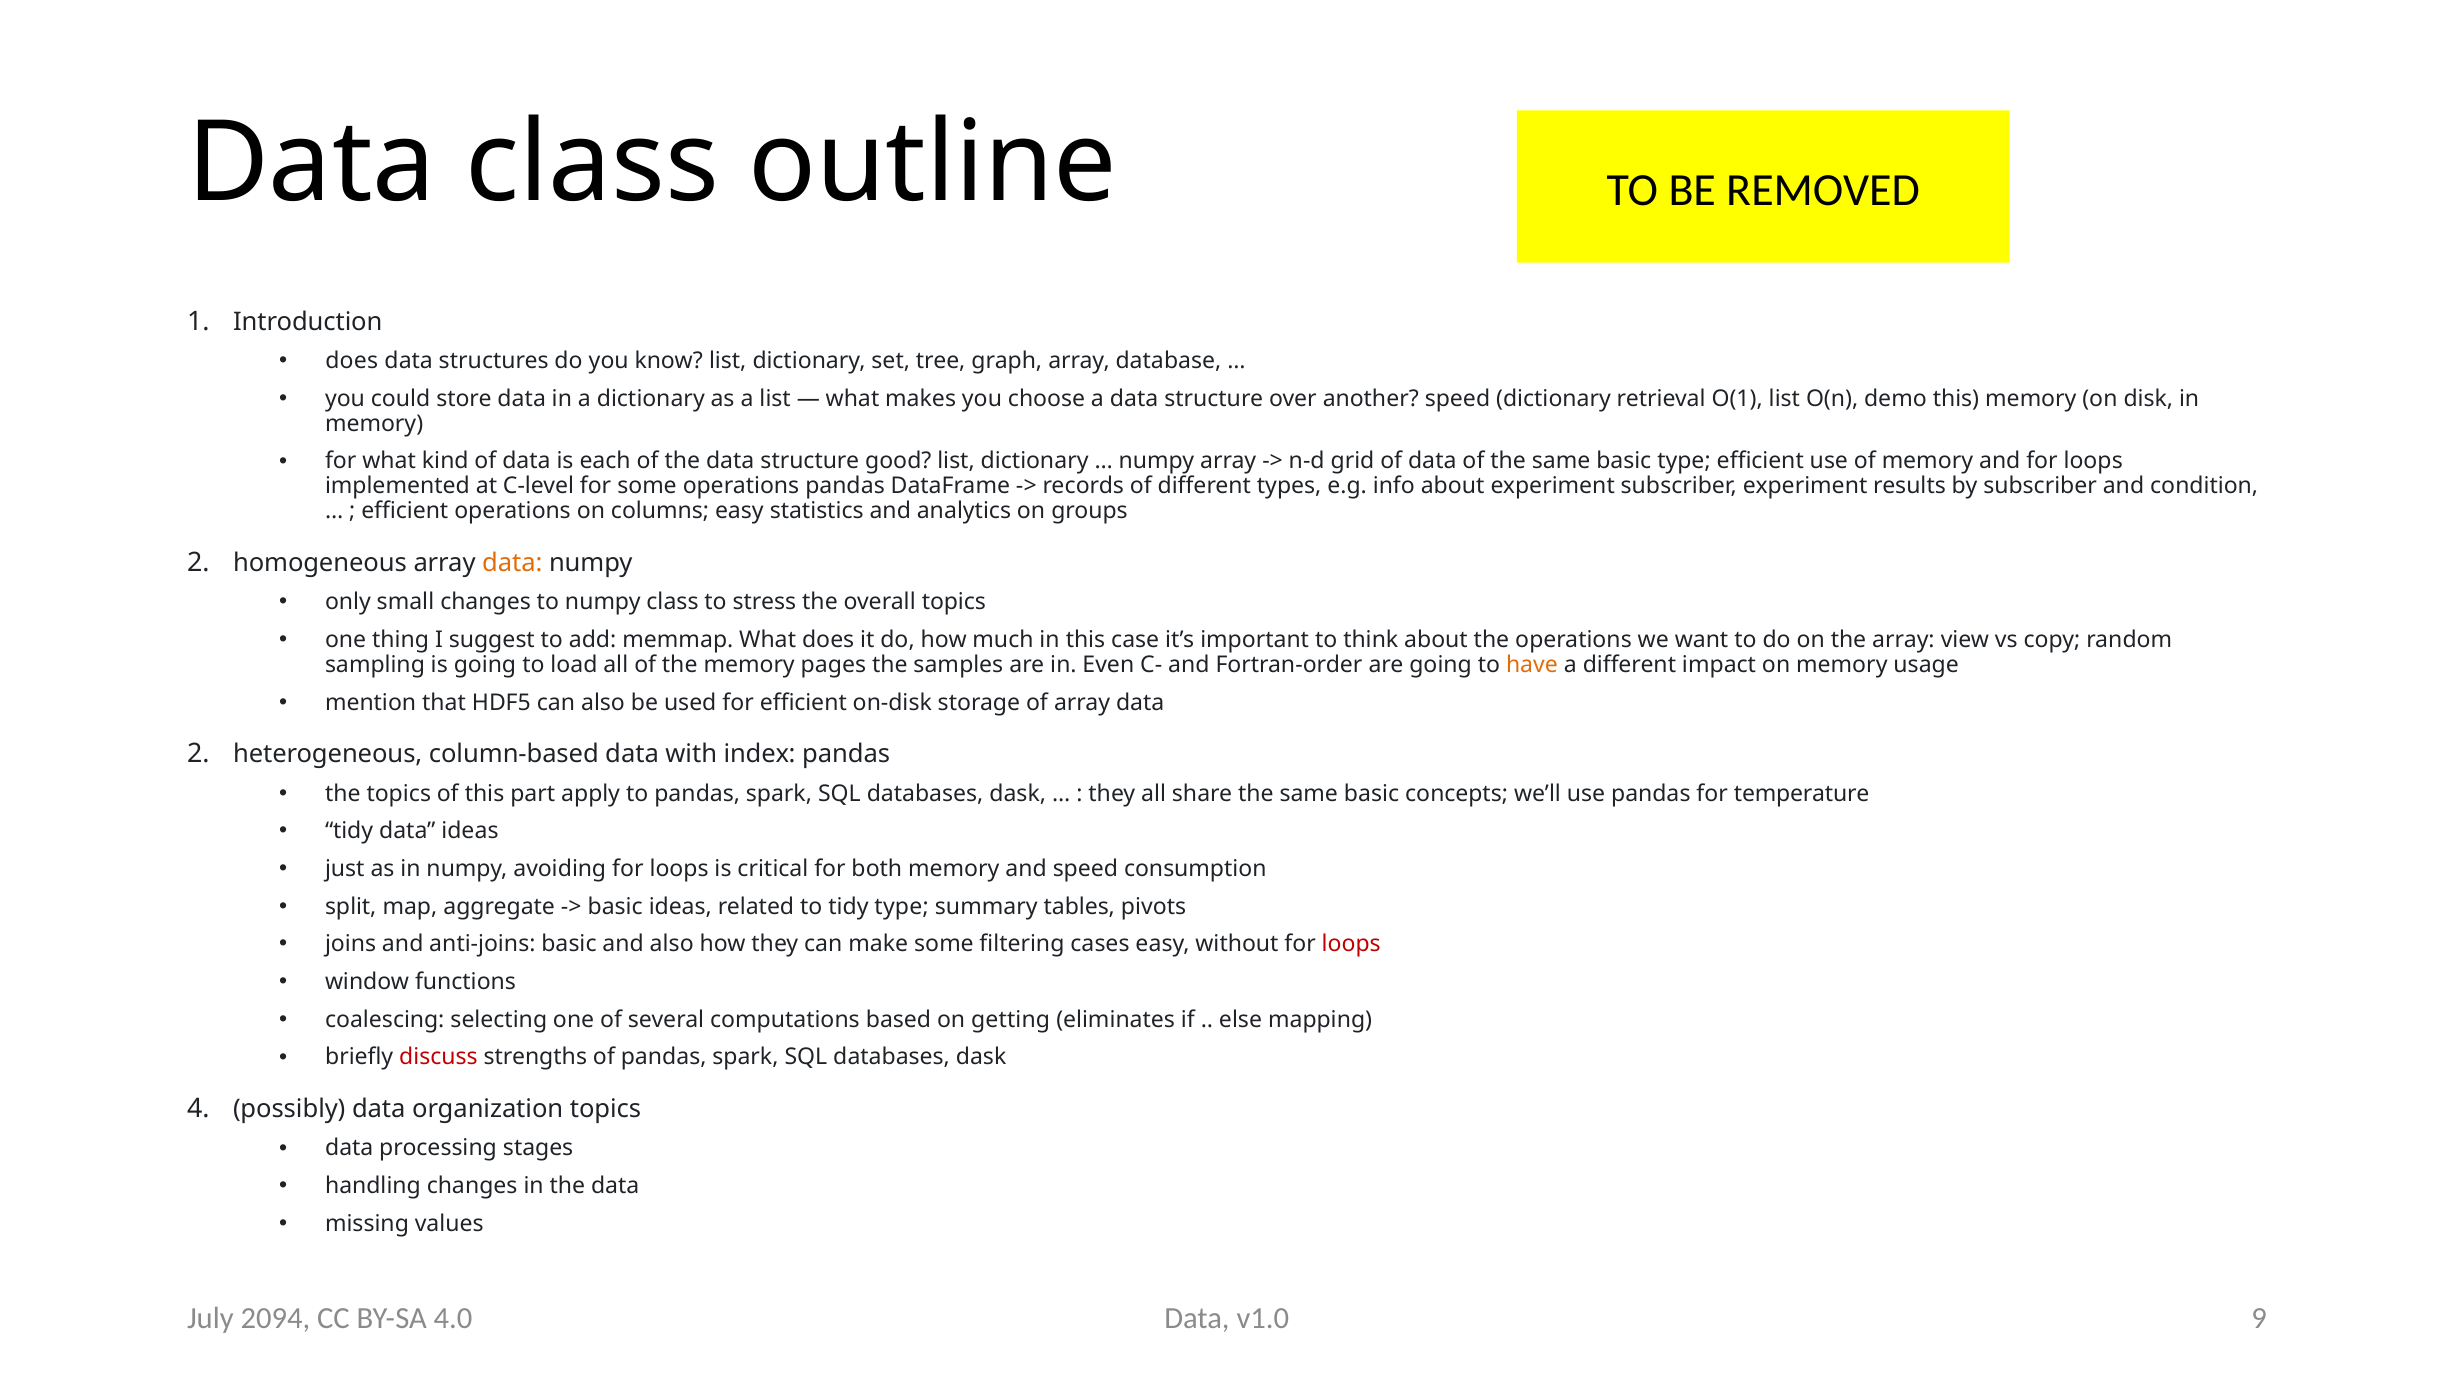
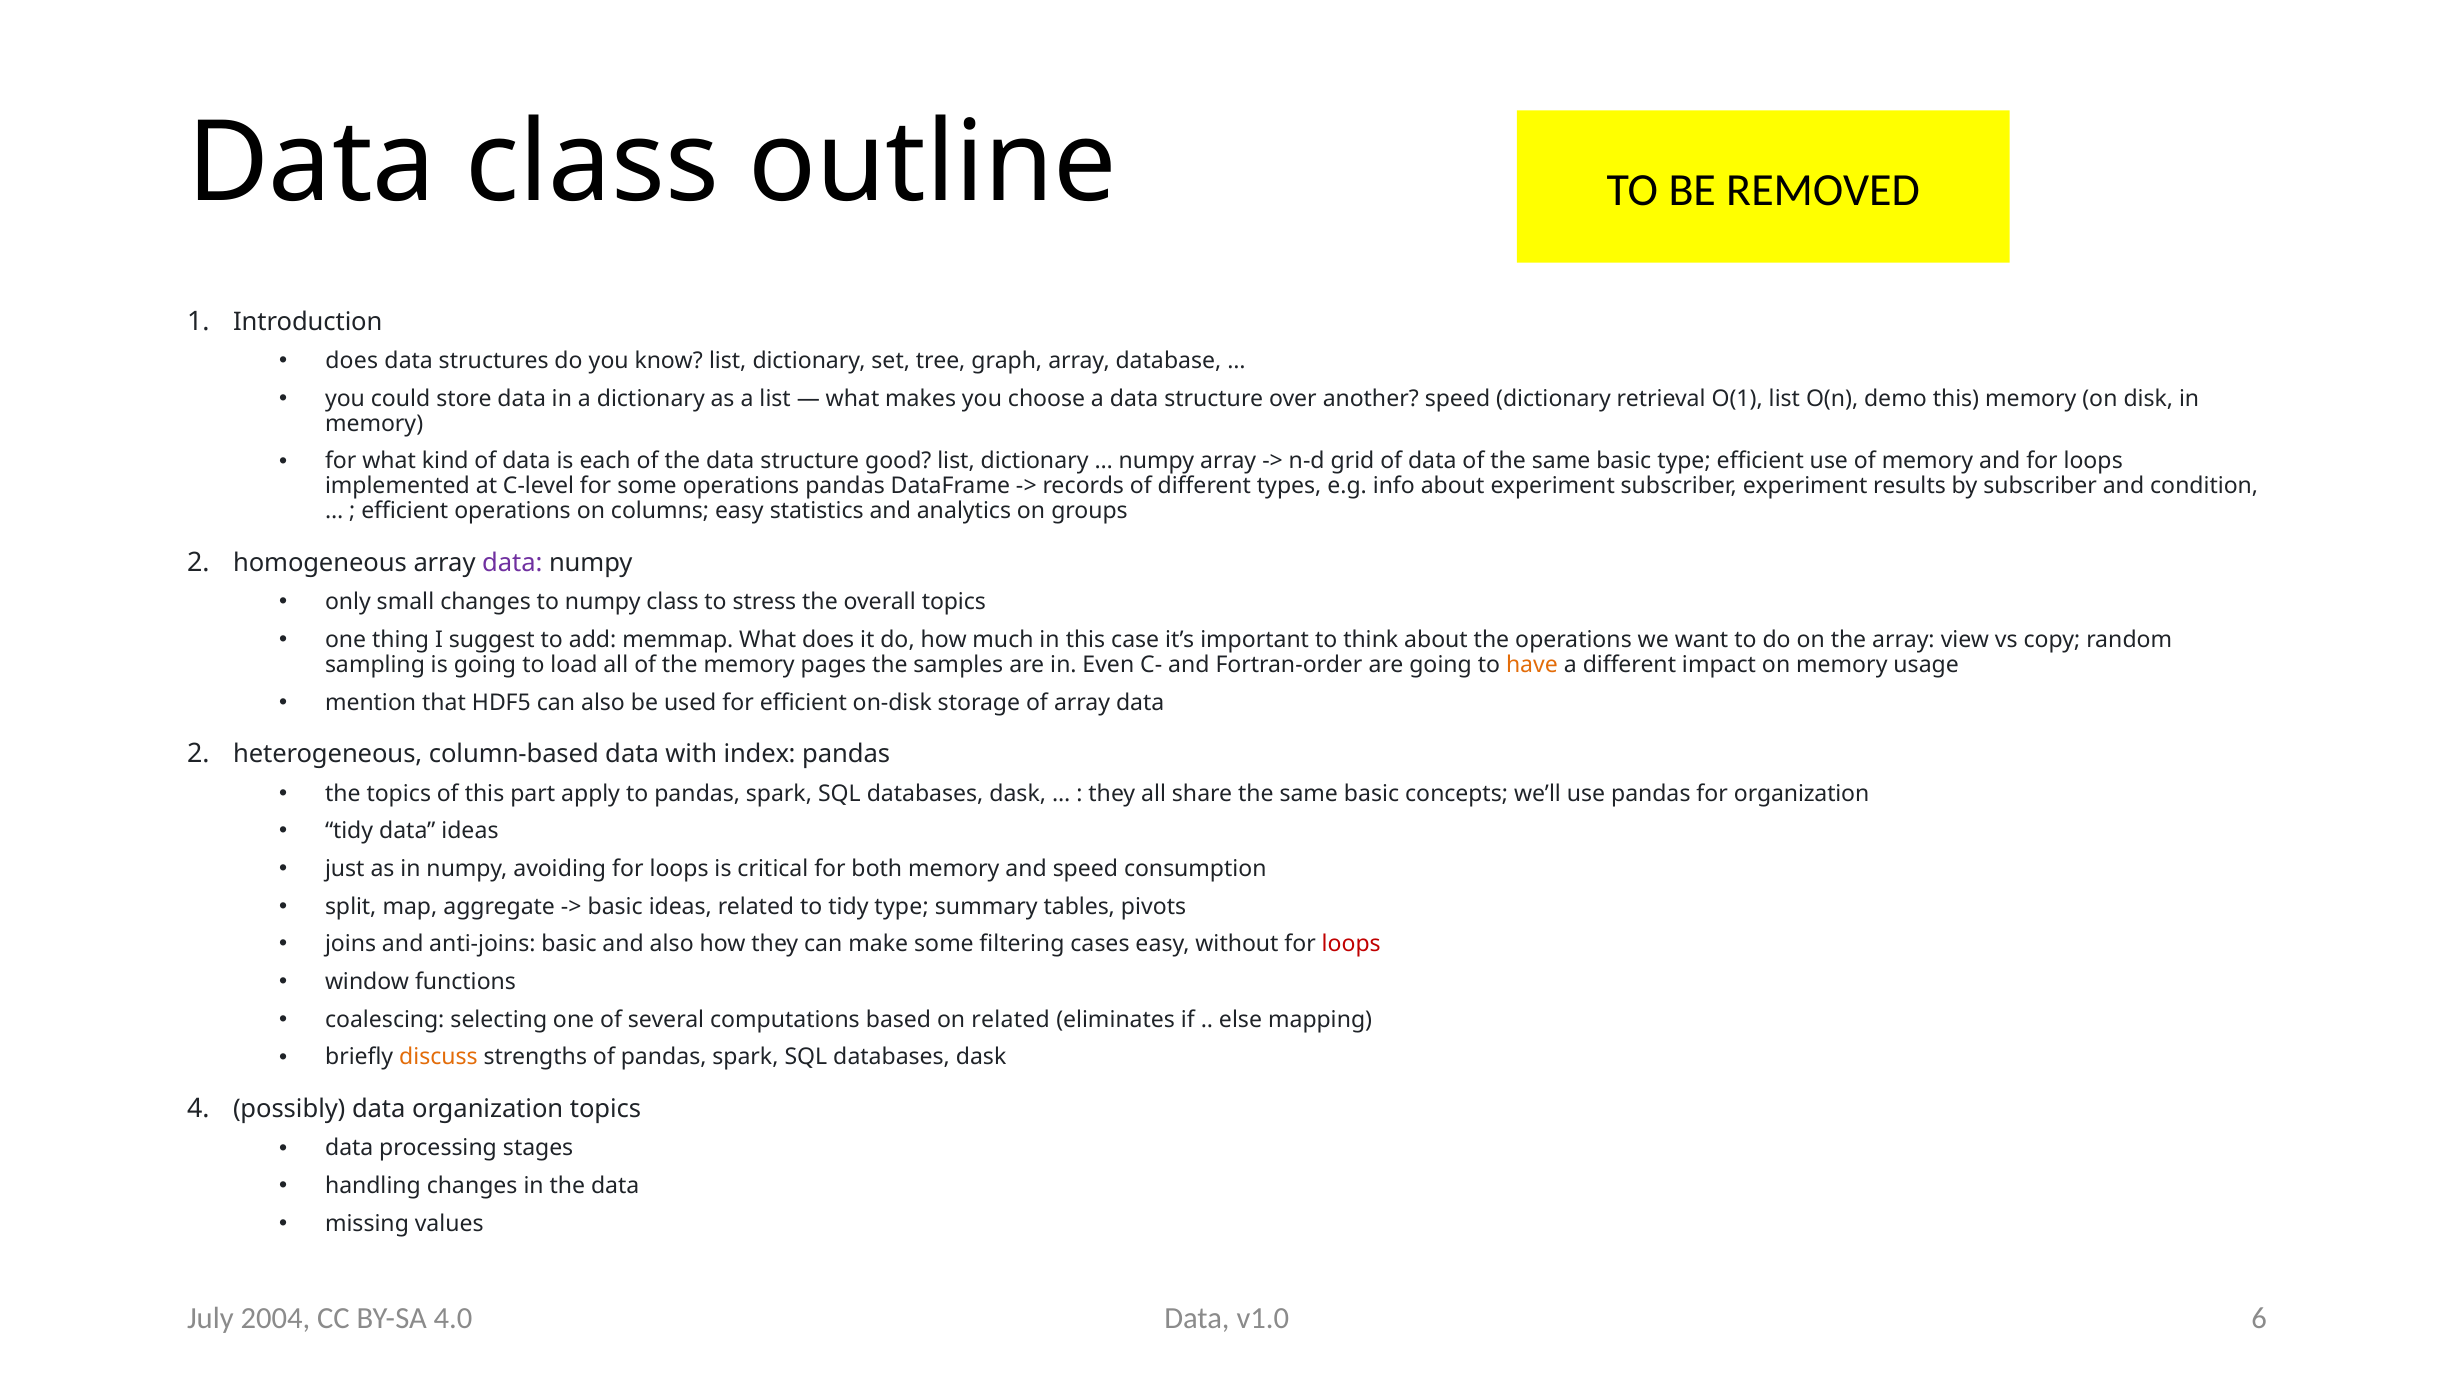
data at (512, 563) colour: orange -> purple
for temperature: temperature -> organization
on getting: getting -> related
discuss colour: red -> orange
9: 9 -> 6
2094: 2094 -> 2004
